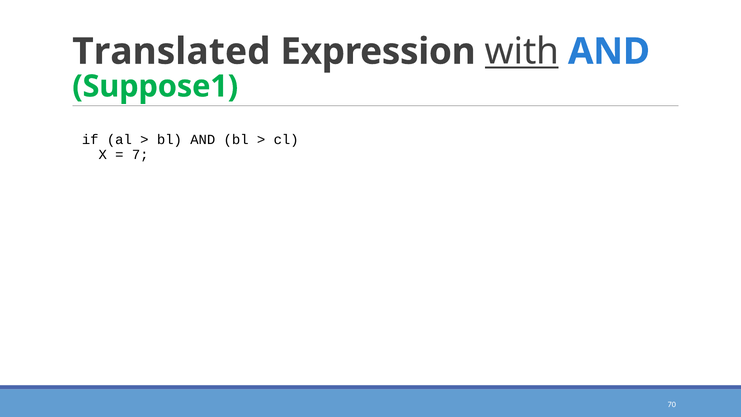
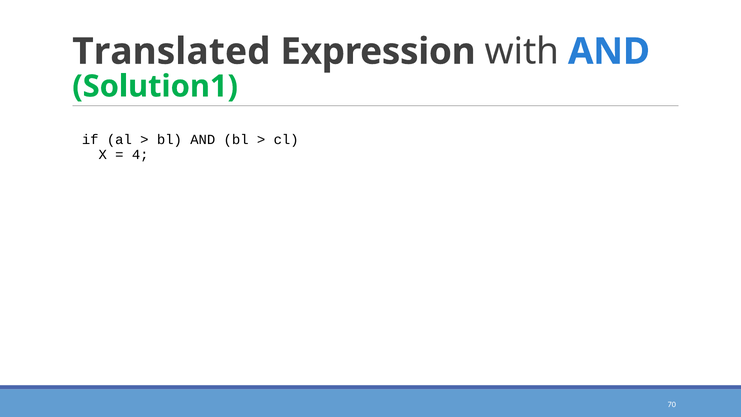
with underline: present -> none
Suppose1: Suppose1 -> Solution1
7: 7 -> 4
